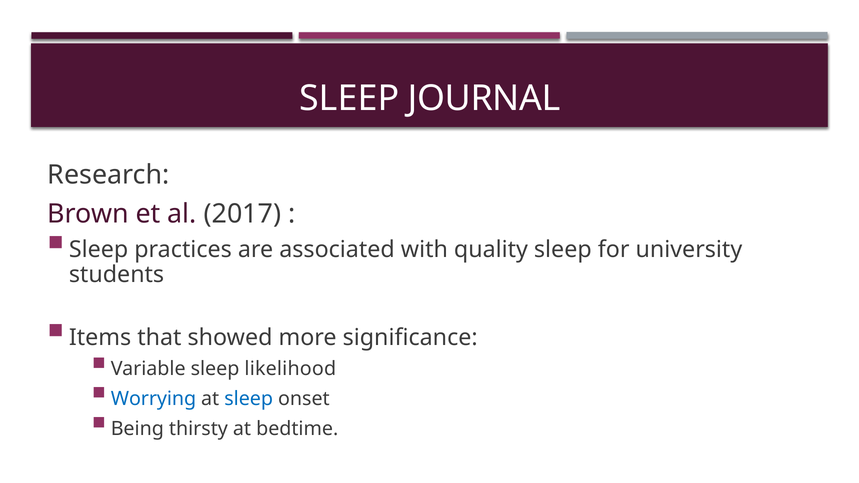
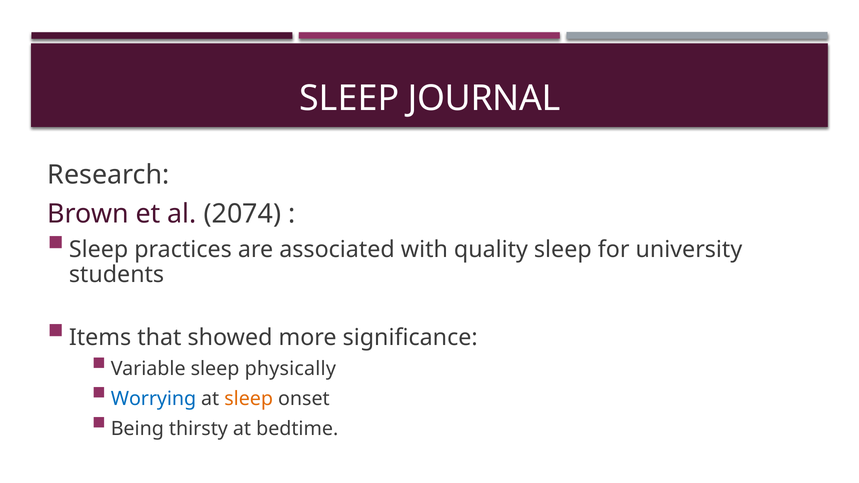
2017: 2017 -> 2074
likelihood: likelihood -> physically
sleep at (249, 399) colour: blue -> orange
